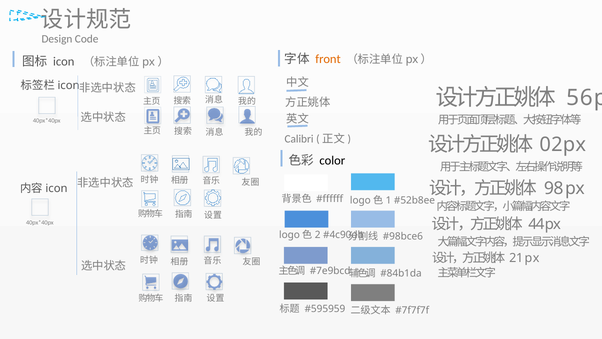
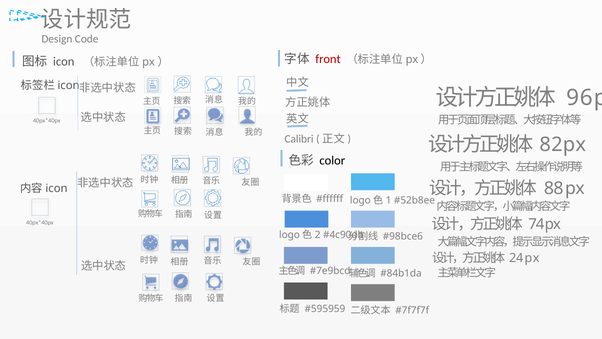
front colour: orange -> red
5: 5 -> 9
0 at (545, 144): 0 -> 8
9 at (549, 188): 9 -> 8
4 at (533, 224): 4 -> 7
2 1: 1 -> 4
